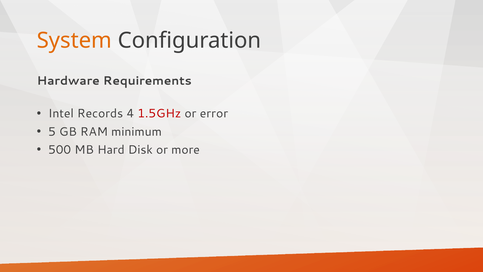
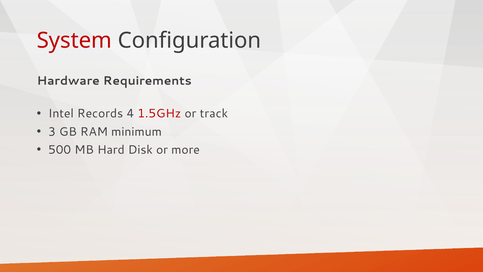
System colour: orange -> red
error: error -> track
5: 5 -> 3
